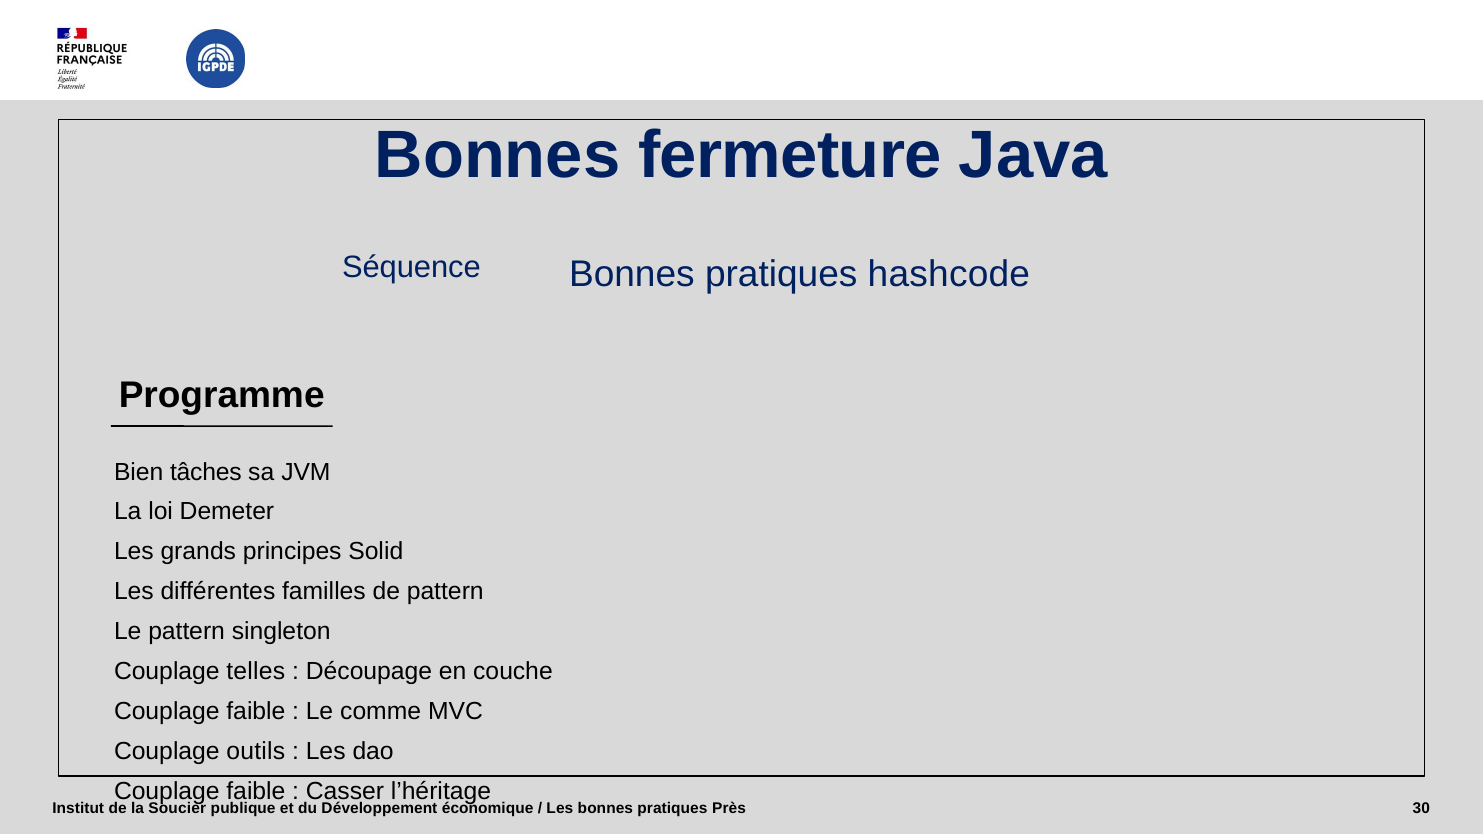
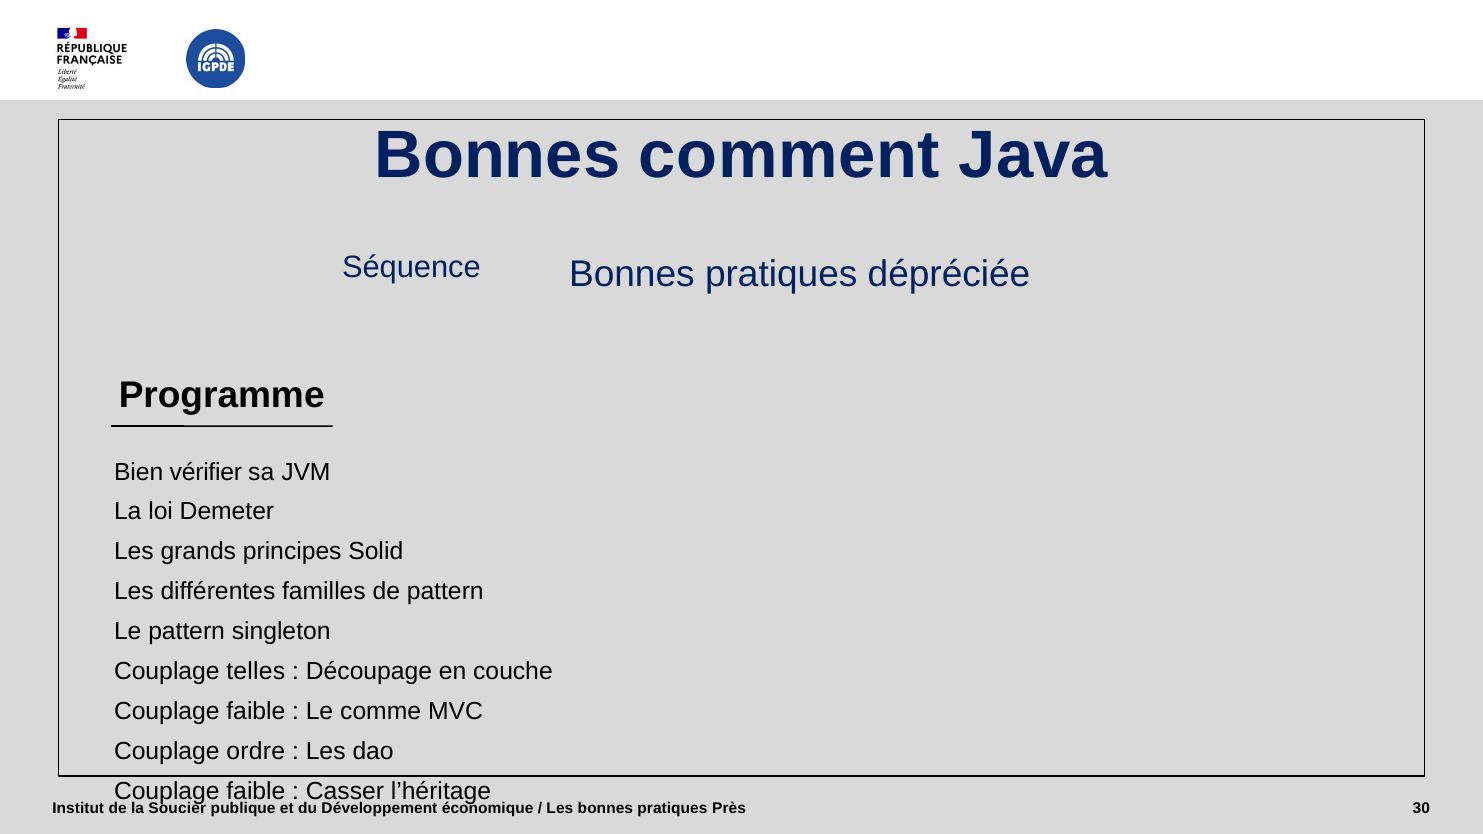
fermeture: fermeture -> comment
hashcode: hashcode -> dépréciée
tâches: tâches -> vérifier
outils: outils -> ordre
